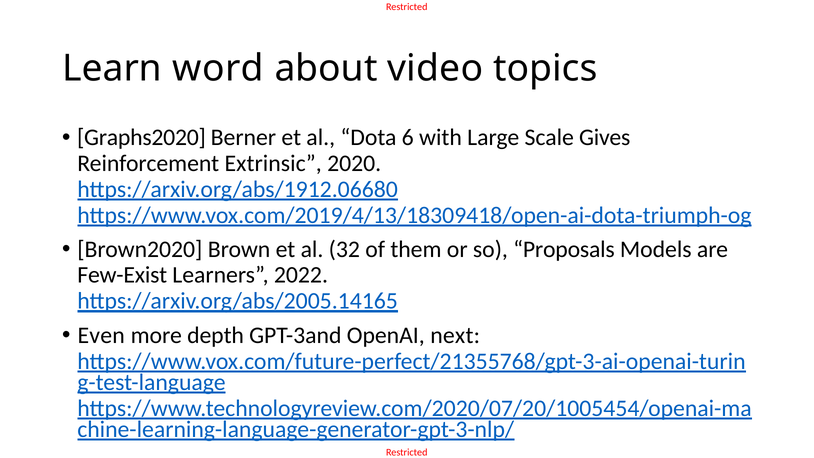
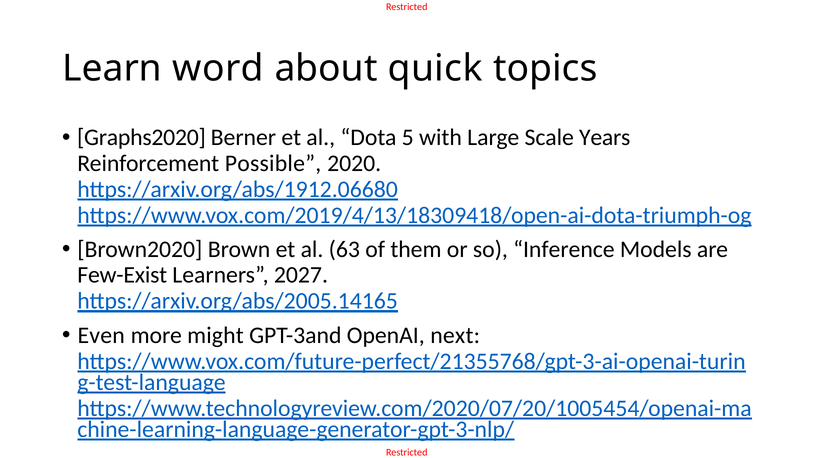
video: video -> quick
6: 6 -> 5
Gives: Gives -> Years
Extrinsic: Extrinsic -> Possible
32: 32 -> 63
Proposals: Proposals -> Inference
2022: 2022 -> 2027
depth: depth -> might
